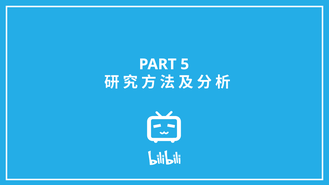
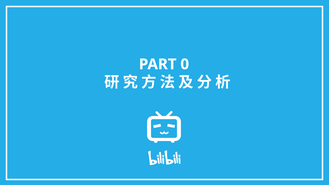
5: 5 -> 0
